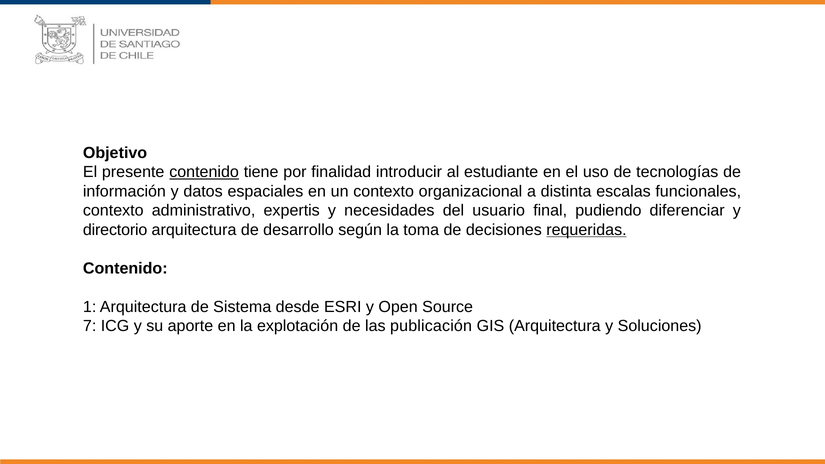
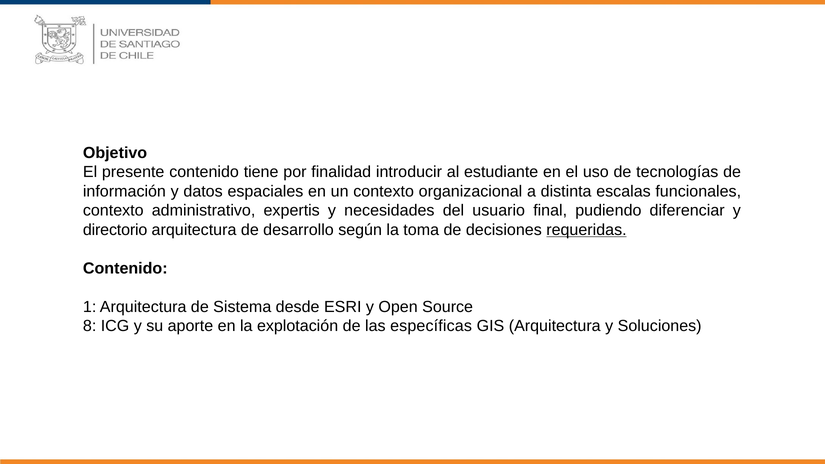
contenido at (204, 172) underline: present -> none
7: 7 -> 8
publicación: publicación -> específicas
